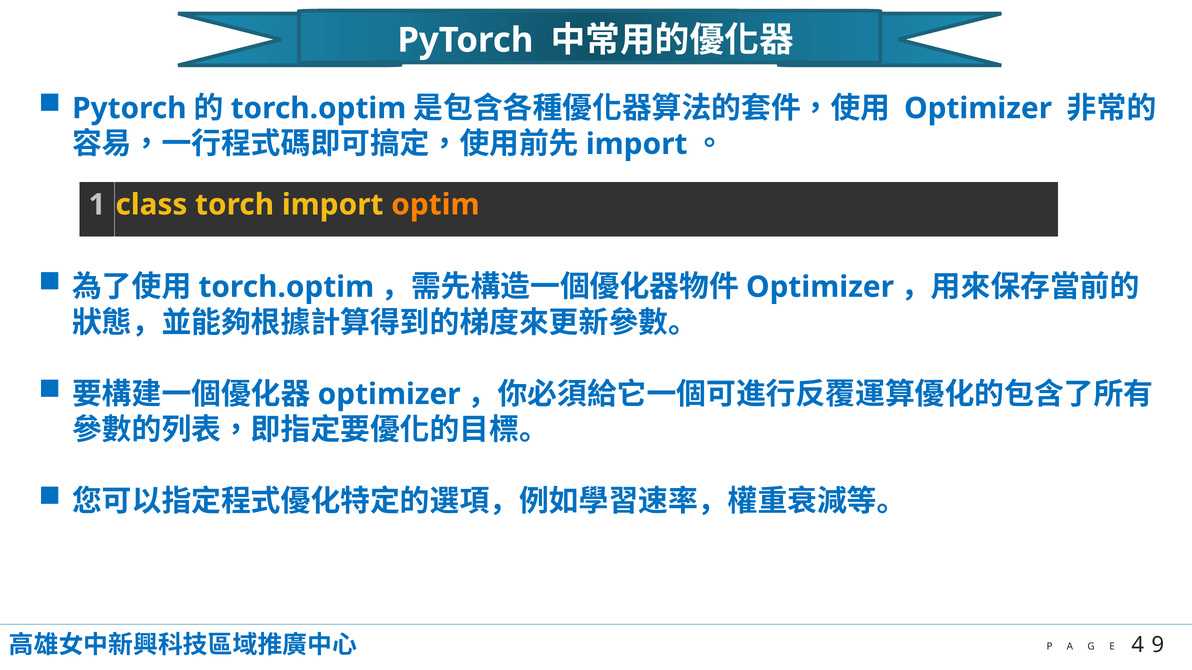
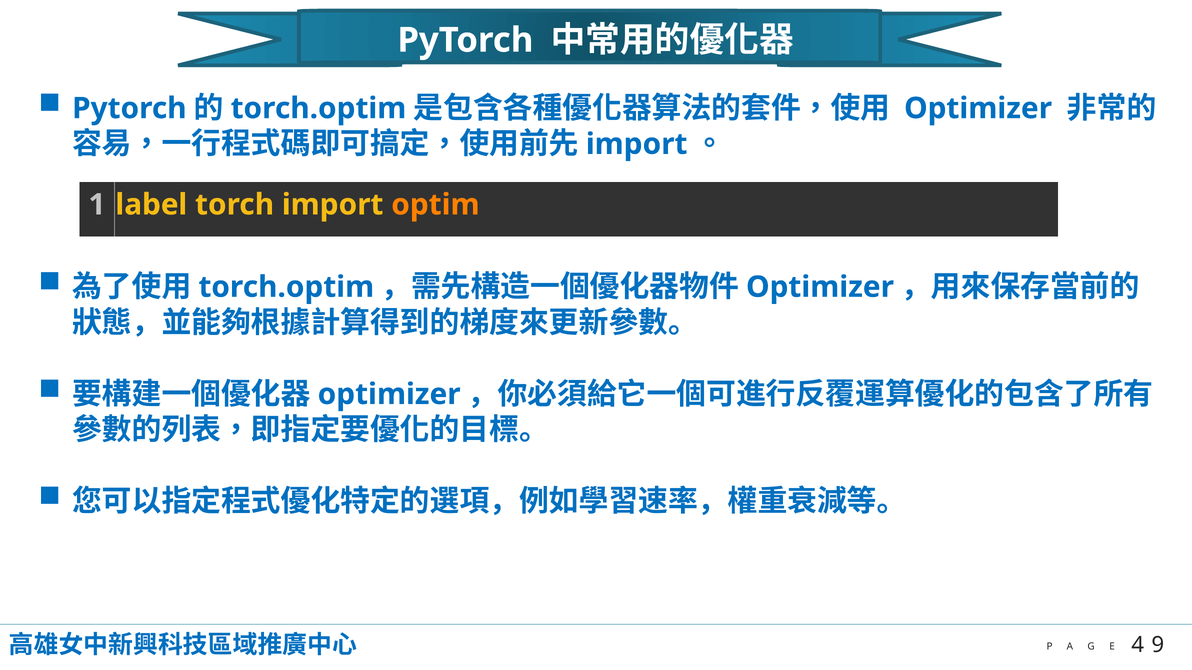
class: class -> label
